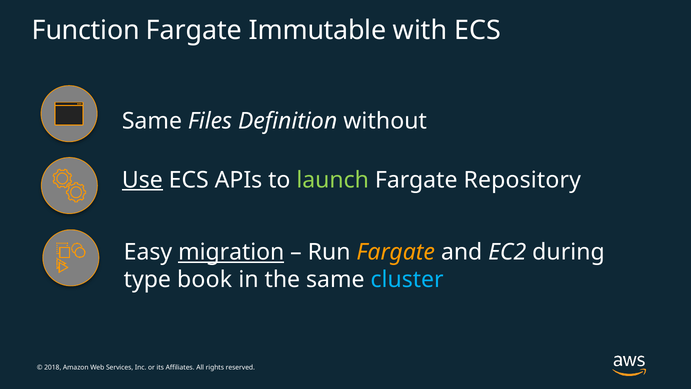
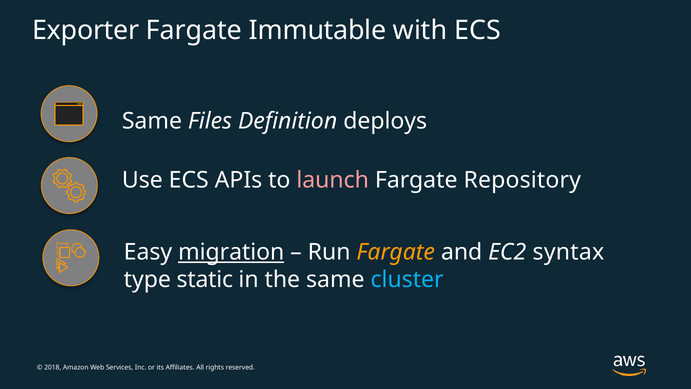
Function: Function -> Exporter
without: without -> deploys
Use underline: present -> none
launch colour: light green -> pink
during: during -> syntax
book: book -> static
